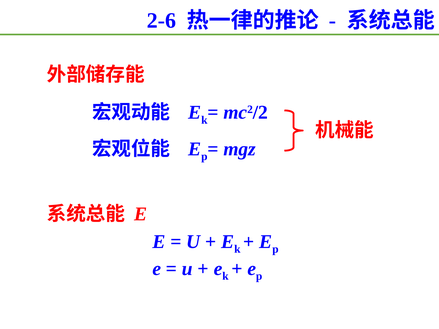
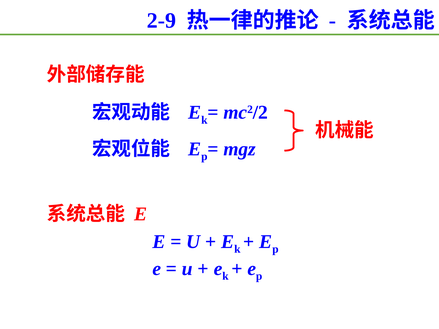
2-6: 2-6 -> 2-9
